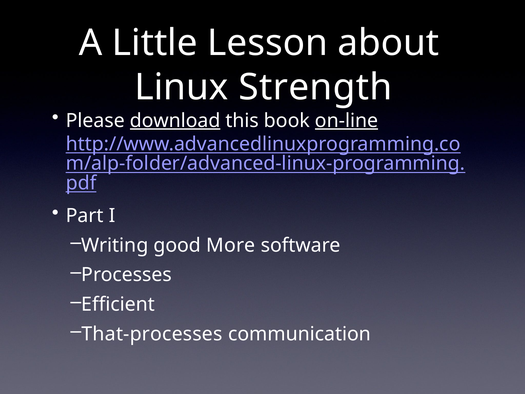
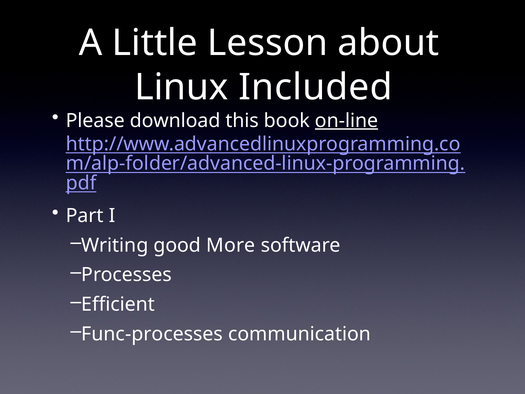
Strength: Strength -> Included
download underline: present -> none
That-processes: That-processes -> Func-processes
